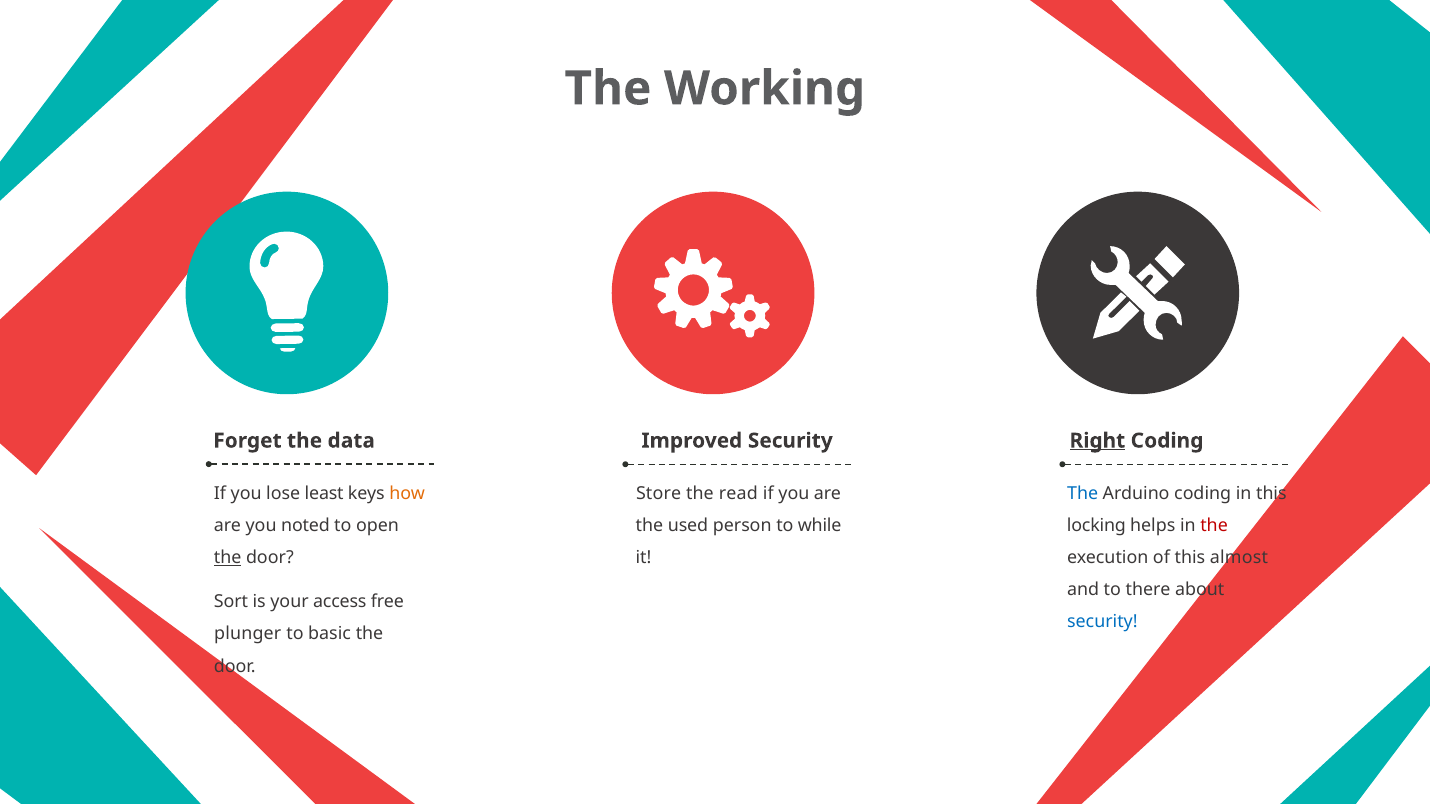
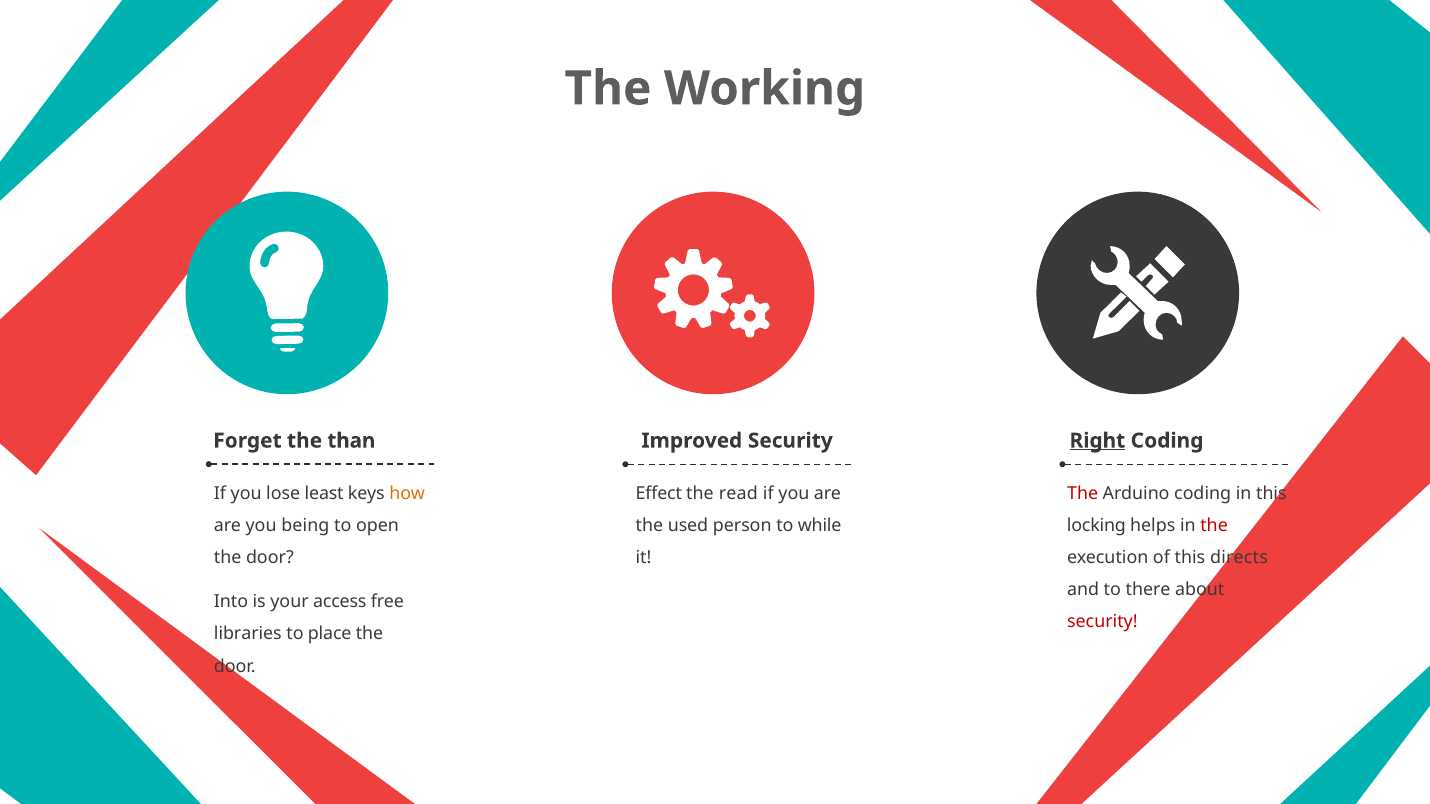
data: data -> than
Store: Store -> Effect
The at (1083, 494) colour: blue -> red
noted: noted -> being
the at (228, 558) underline: present -> none
almost: almost -> directs
Sort: Sort -> Into
security at (1102, 622) colour: blue -> red
plunger: plunger -> libraries
basic: basic -> place
